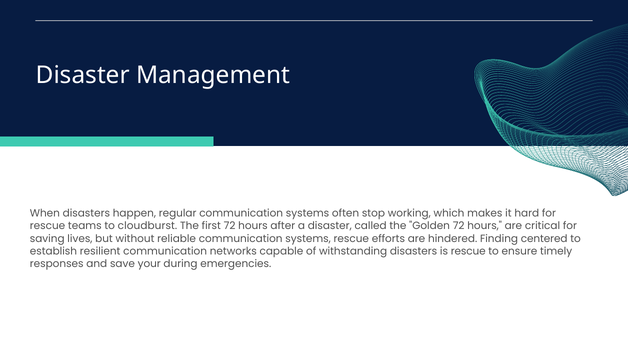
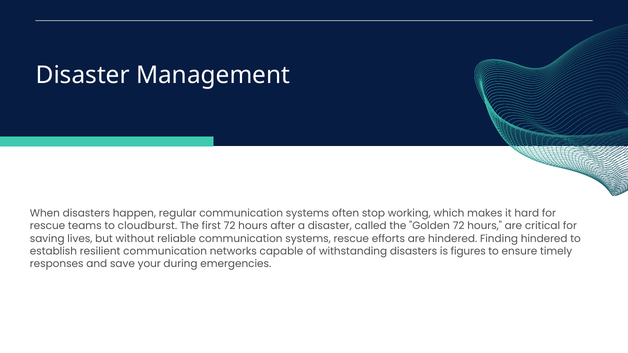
Finding centered: centered -> hindered
is rescue: rescue -> figures
